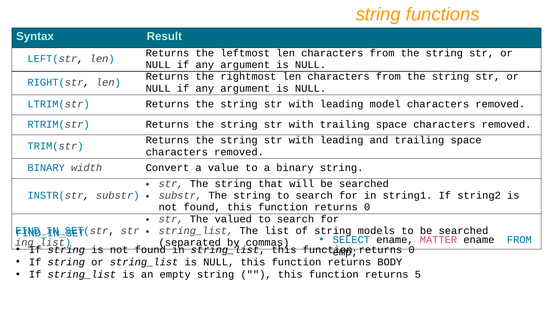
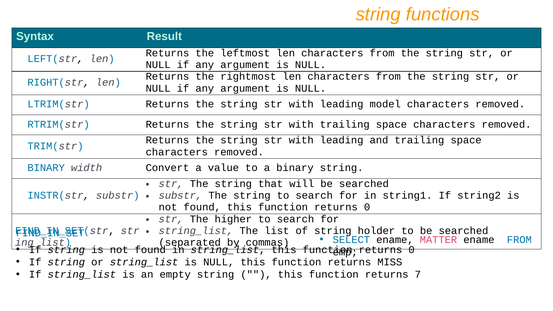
valued: valued -> higher
models: models -> holder
BODY: BODY -> MISS
5: 5 -> 7
